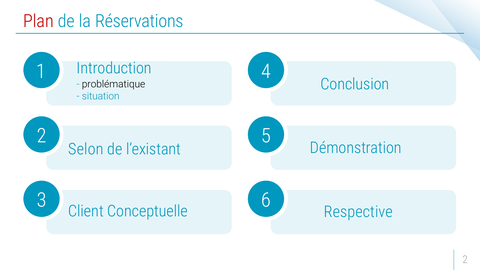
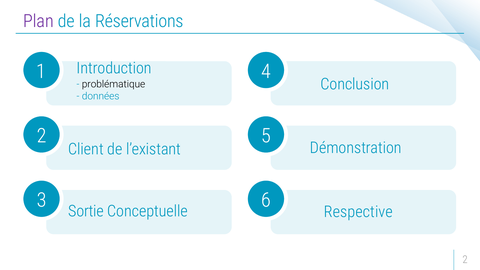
Plan colour: red -> purple
situation: situation -> données
Selon: Selon -> Client
Client: Client -> Sortie
